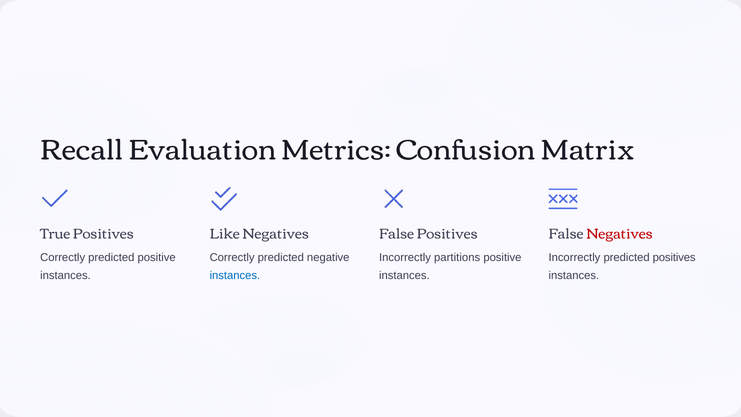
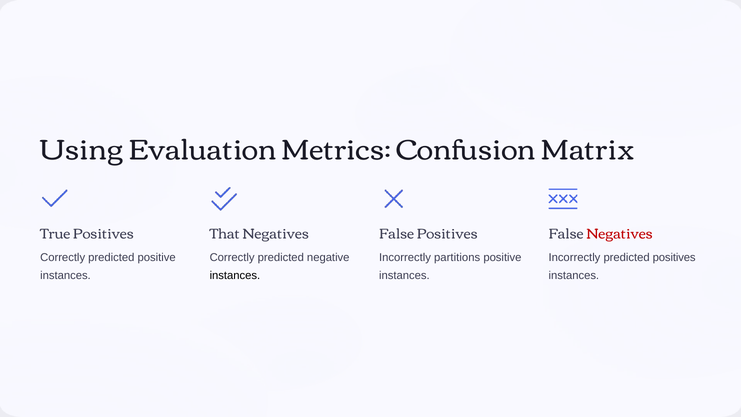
Recall: Recall -> Using
Like: Like -> That
instances at (235, 276) colour: blue -> black
